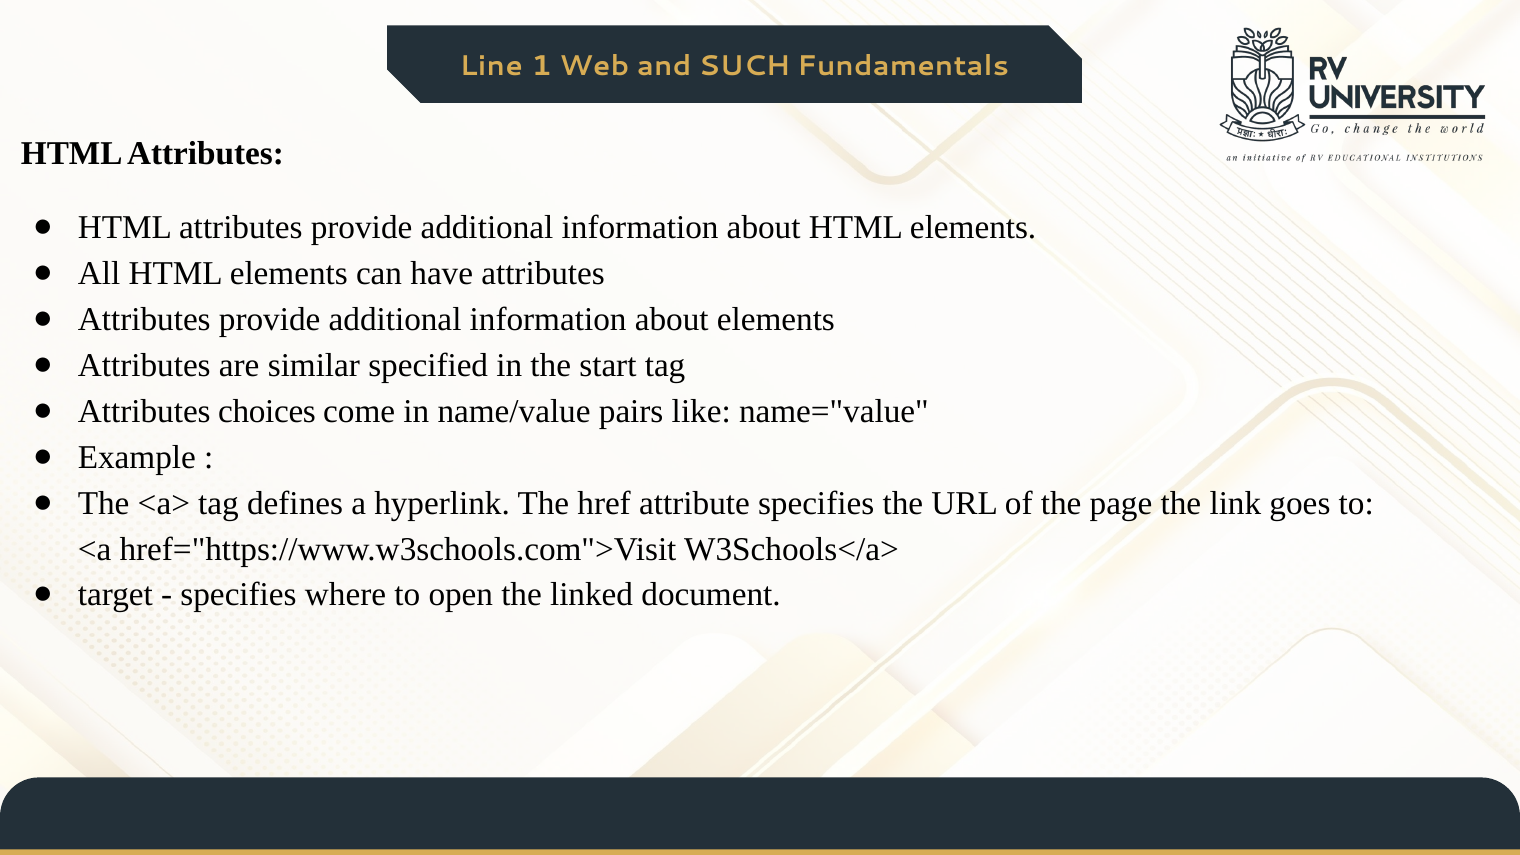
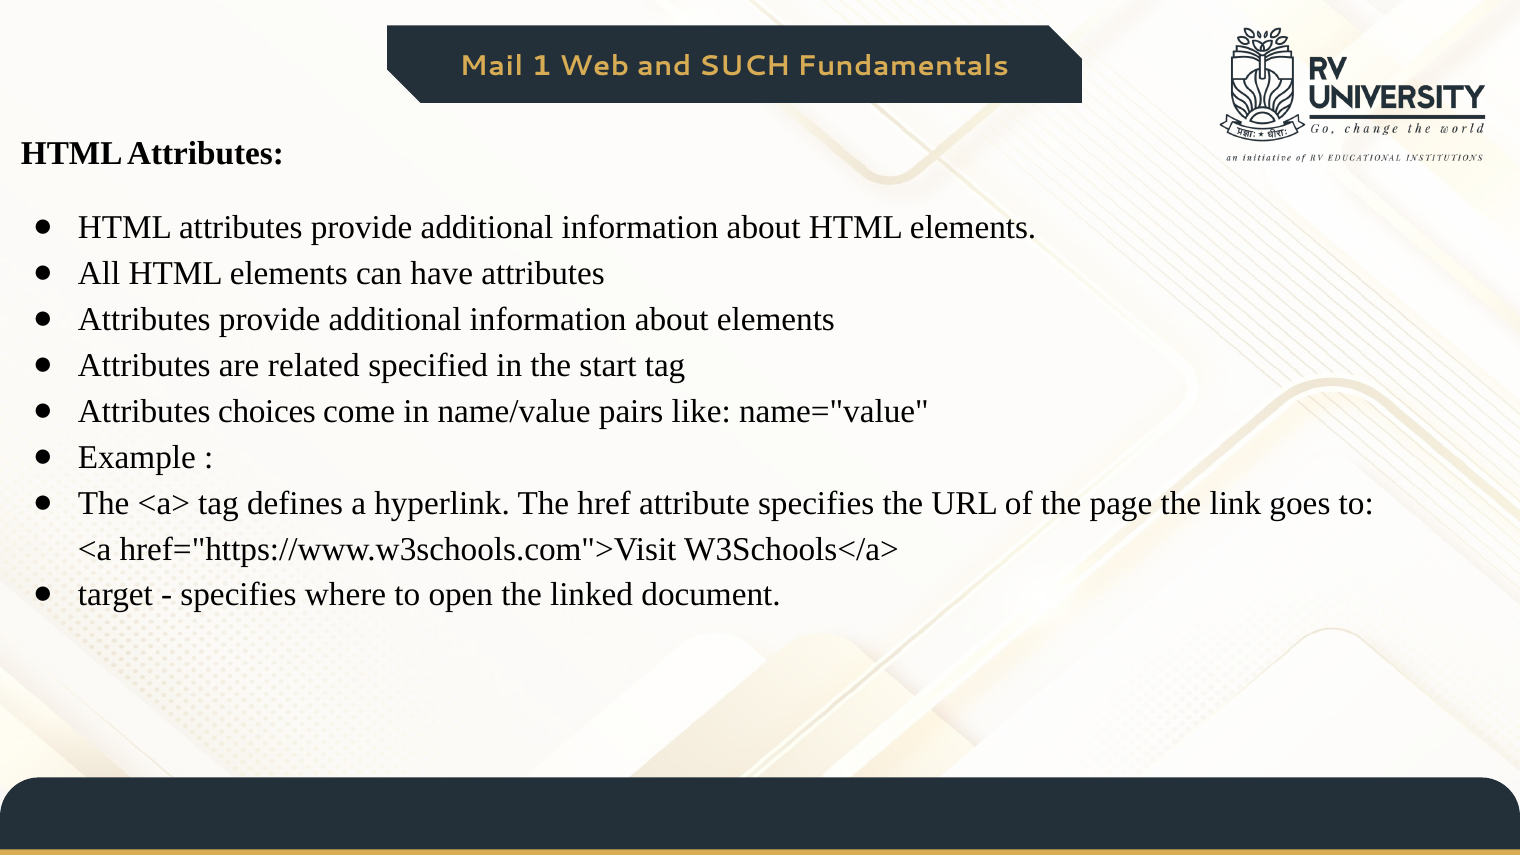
Line: Line -> Mail
similar: similar -> related
